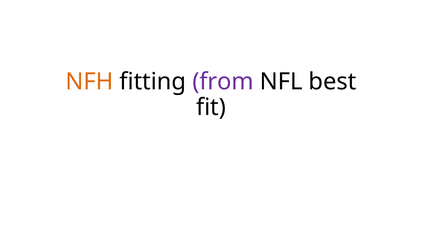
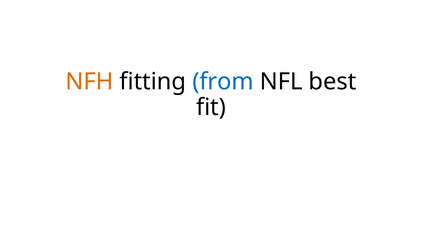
from colour: purple -> blue
